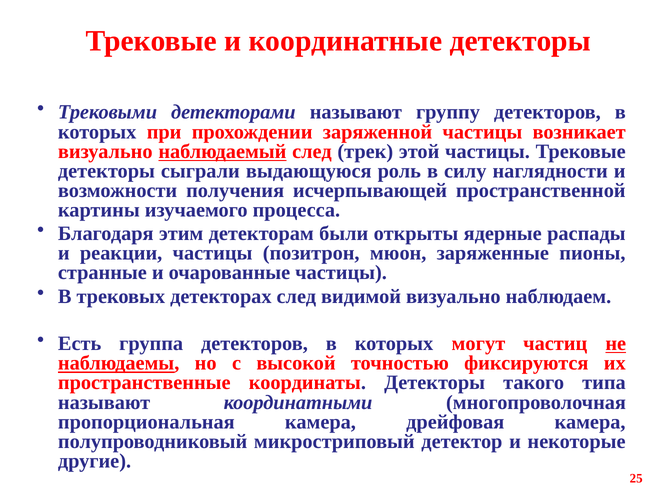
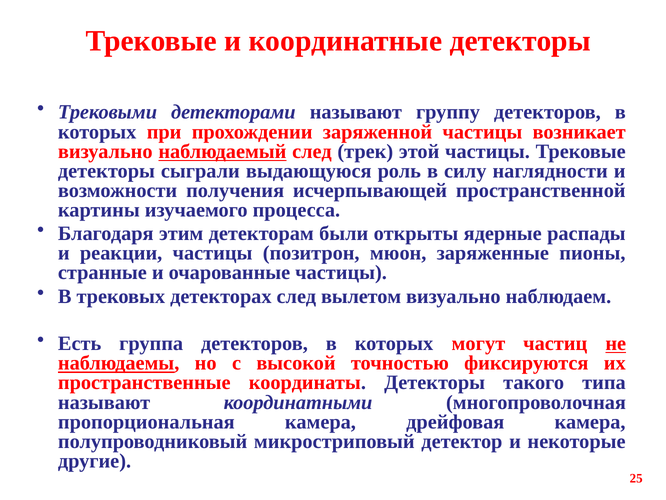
видимой: видимой -> вылетом
